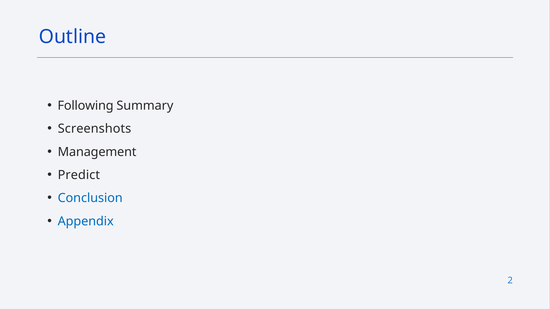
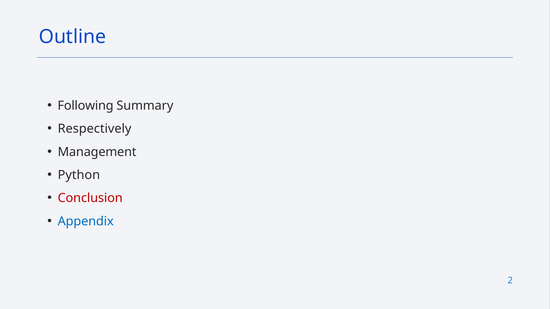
Screenshots: Screenshots -> Respectively
Predict: Predict -> Python
Conclusion colour: blue -> red
